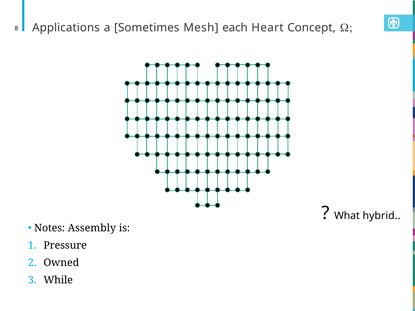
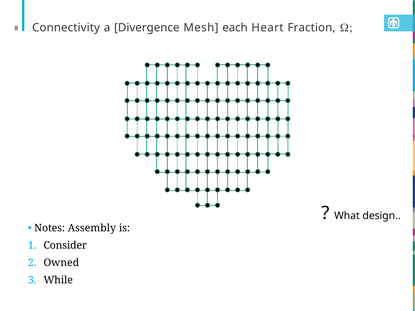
Applications: Applications -> Connectivity
Sometimes: Sometimes -> Divergence
Concept: Concept -> Fraction
hybrid: hybrid -> design
Pressure: Pressure -> Consider
